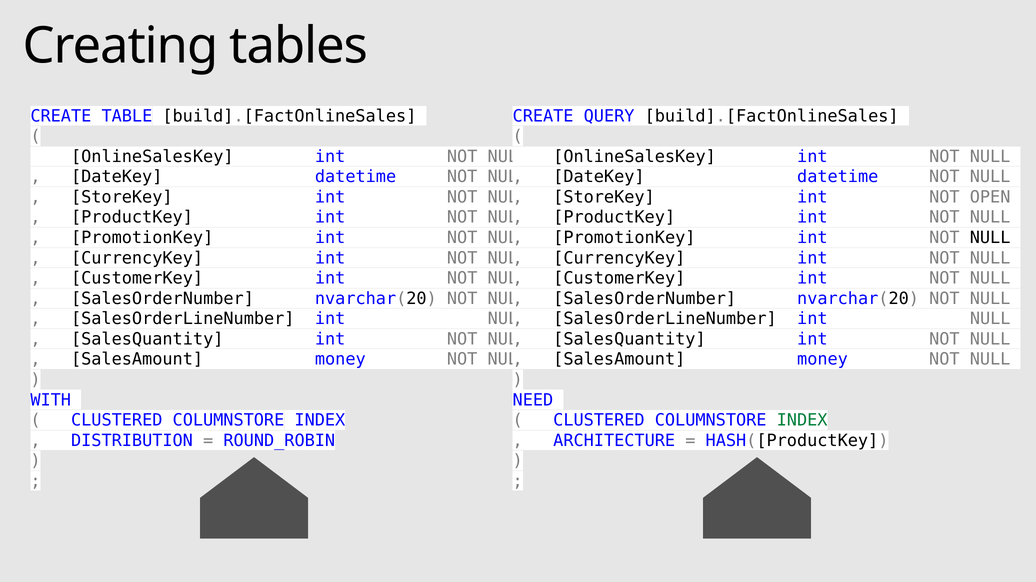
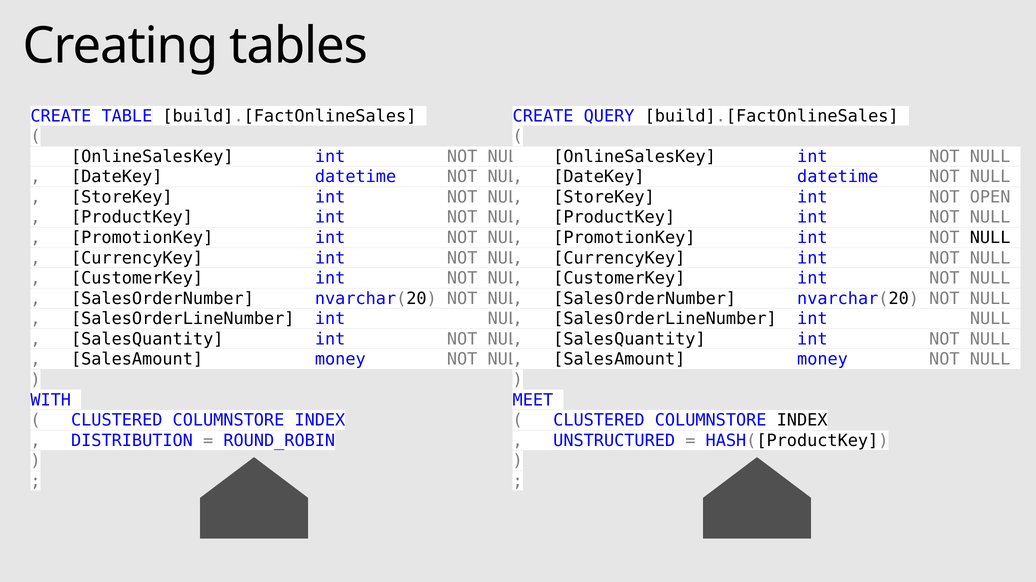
NEED: NEED -> MEET
INDEX at (802, 421) colour: green -> black
ARCHITECTURE: ARCHITECTURE -> UNSTRUCTURED
